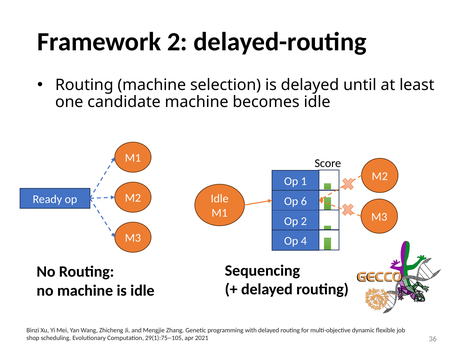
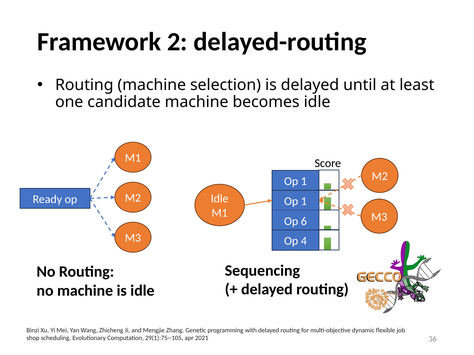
6 at (304, 201): 6 -> 1
Op 2: 2 -> 6
